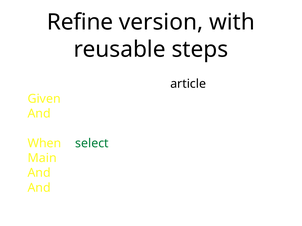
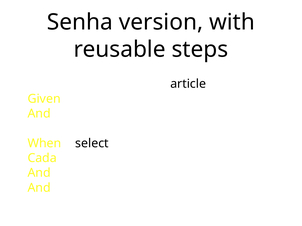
Refine: Refine -> Senha
select at (92, 144) colour: green -> black
Main: Main -> Cada
